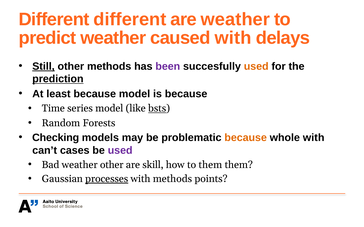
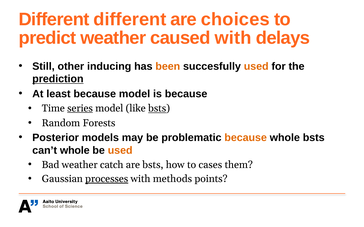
are weather: weather -> choices
Still underline: present -> none
other methods: methods -> inducing
been colour: purple -> orange
series underline: none -> present
Checking: Checking -> Posterior
whole with: with -> bsts
can’t cases: cases -> whole
used at (120, 151) colour: purple -> orange
weather other: other -> catch
are skill: skill -> bsts
to them: them -> cases
